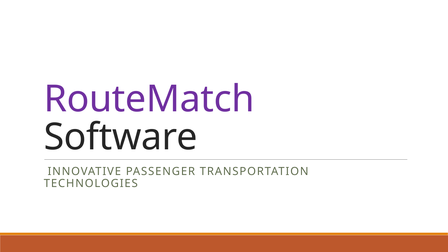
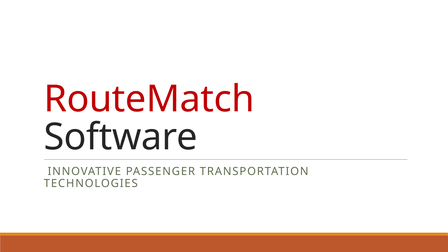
RouteMatch colour: purple -> red
